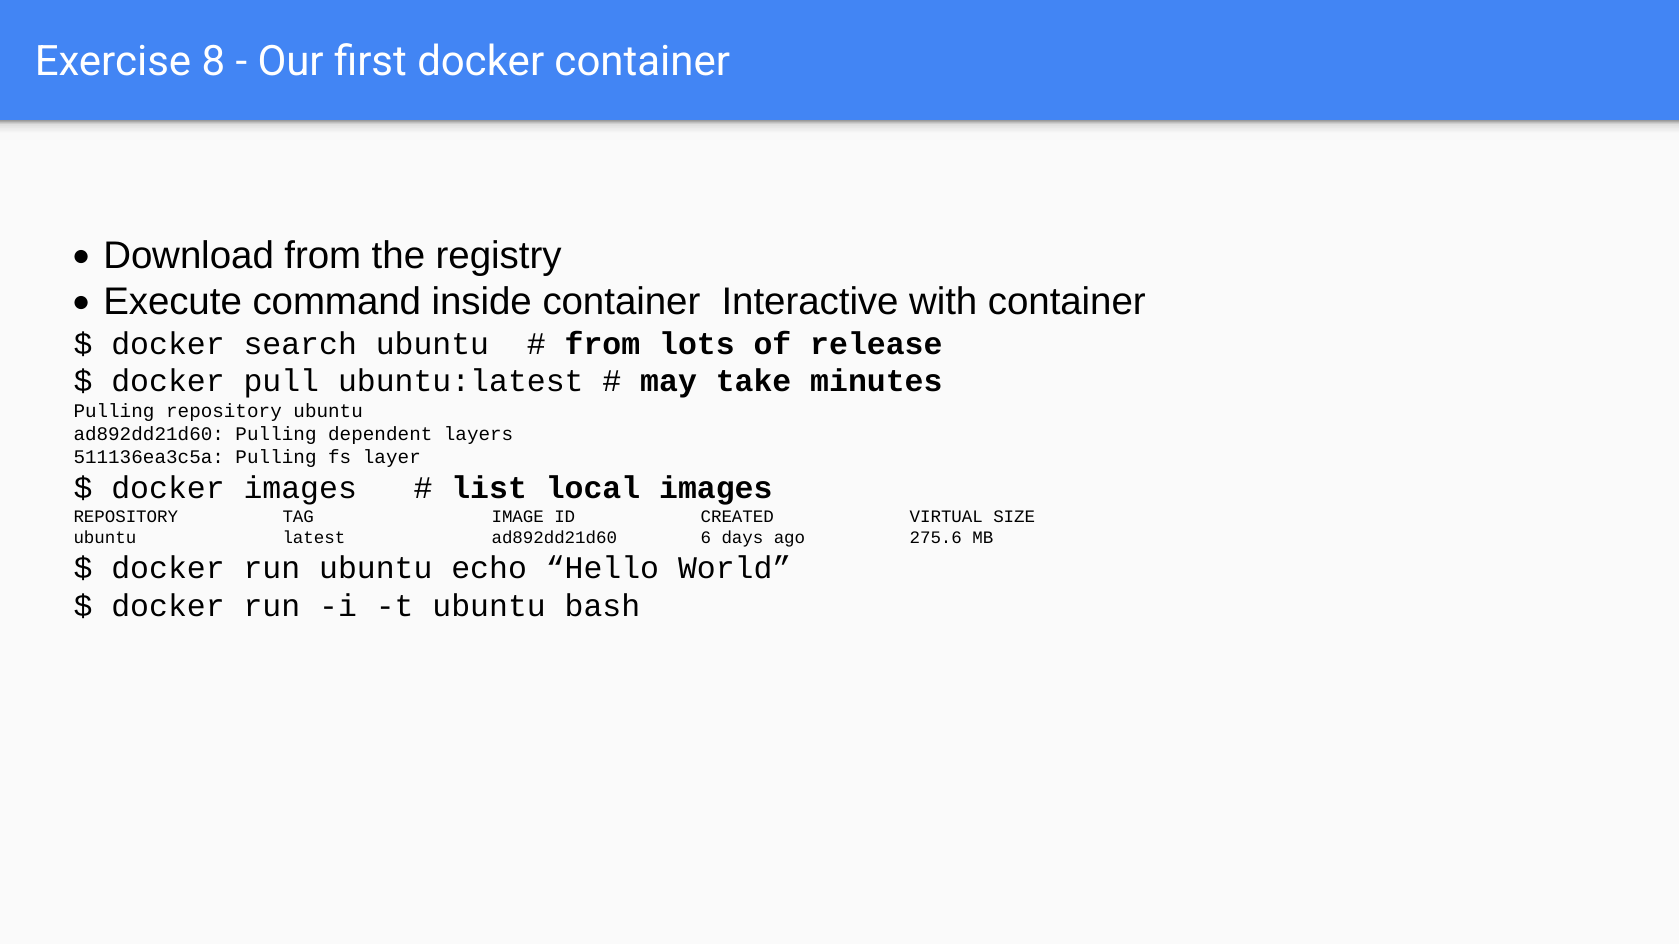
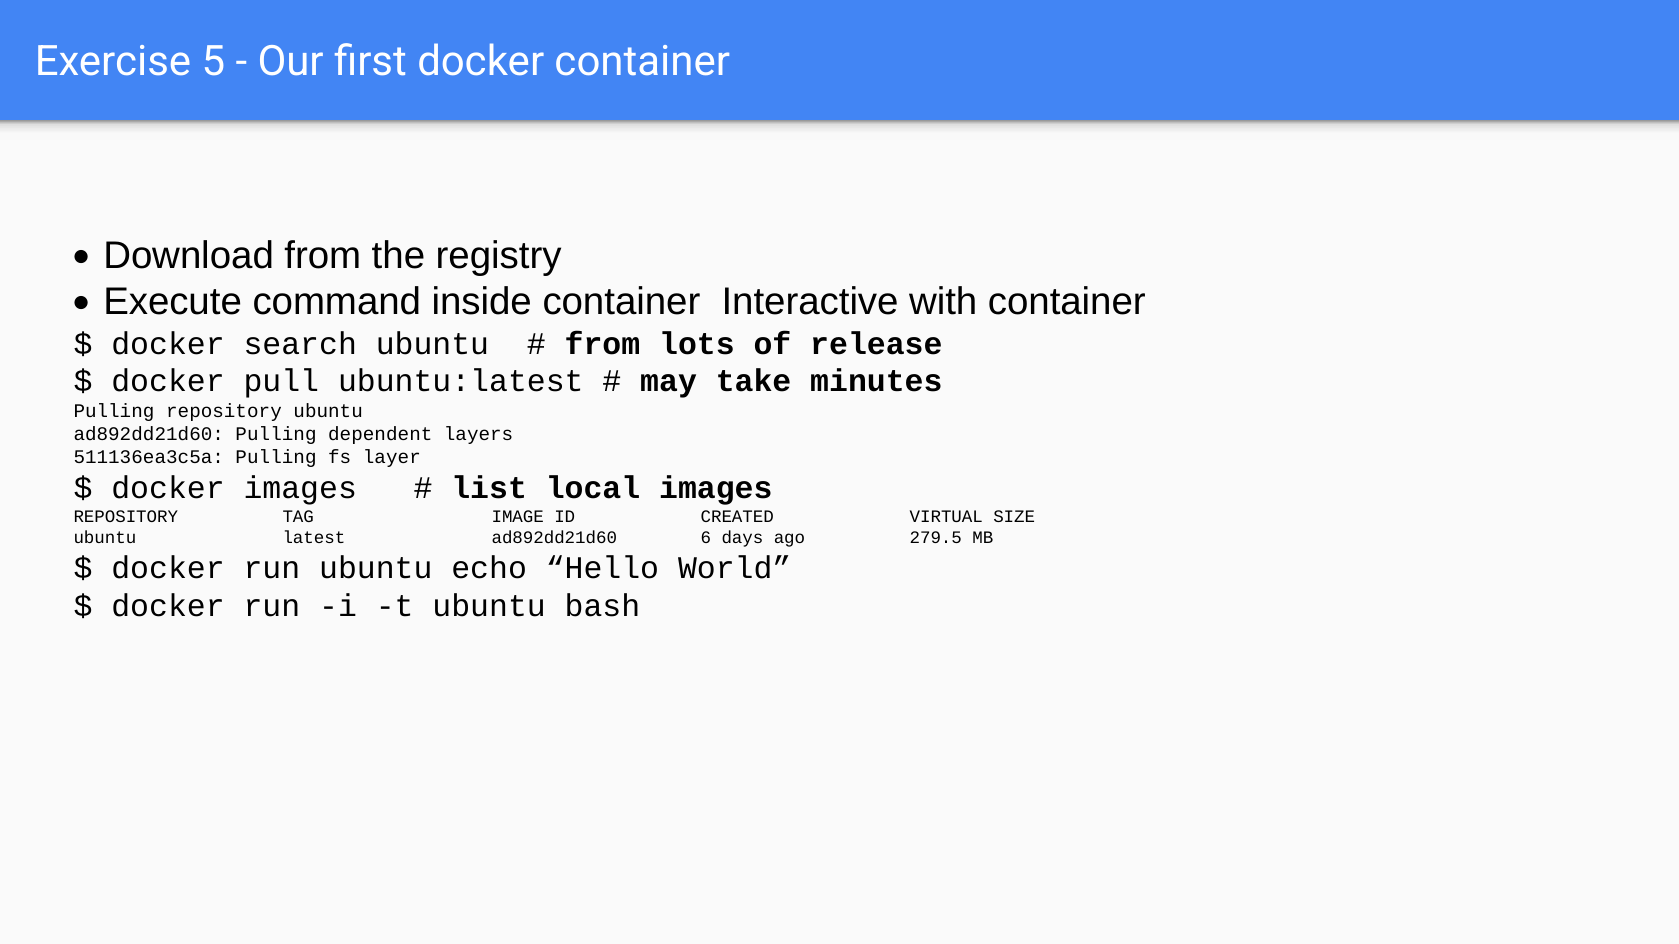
8: 8 -> 5
275.6: 275.6 -> 279.5
